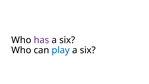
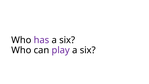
play colour: blue -> purple
